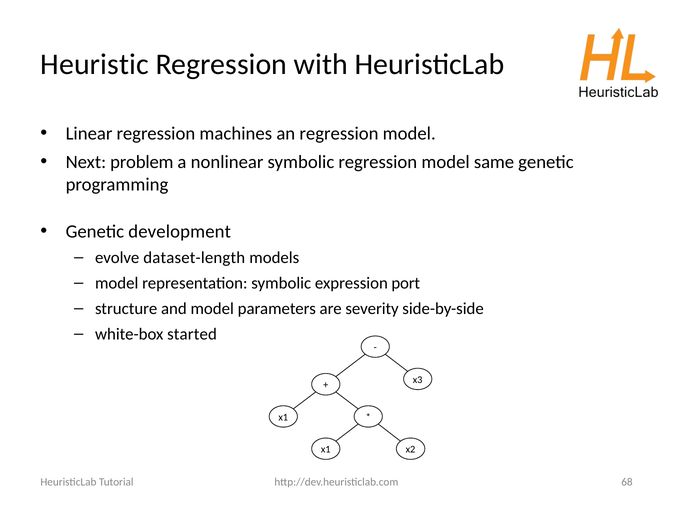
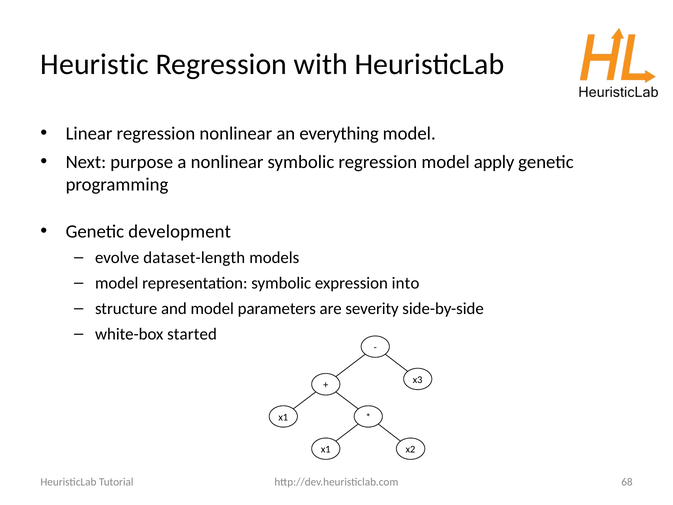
regression machines: machines -> nonlinear
an regression: regression -> everything
problem: problem -> purpose
same: same -> apply
port: port -> into
